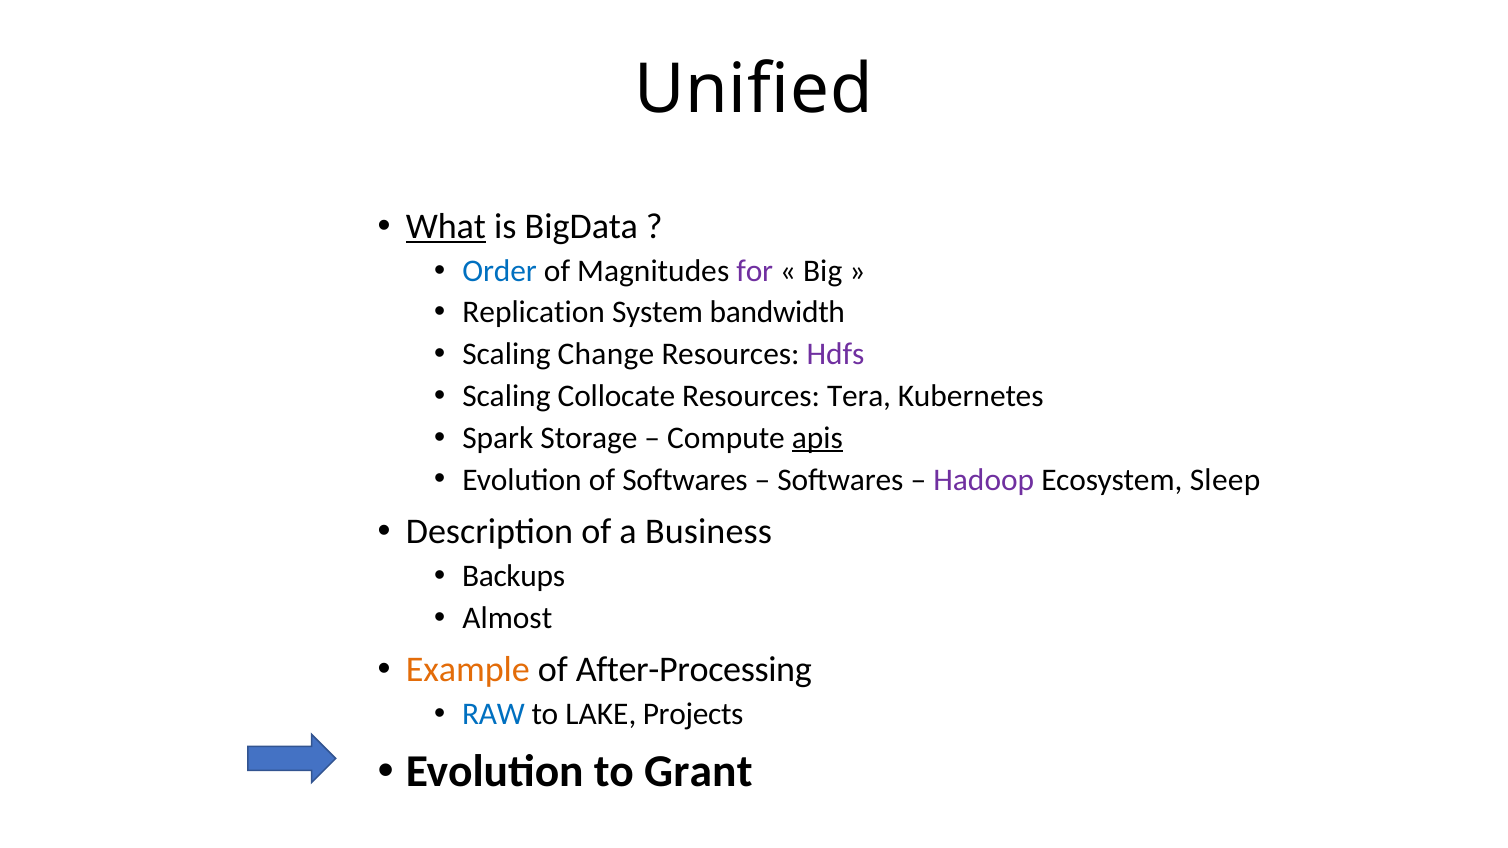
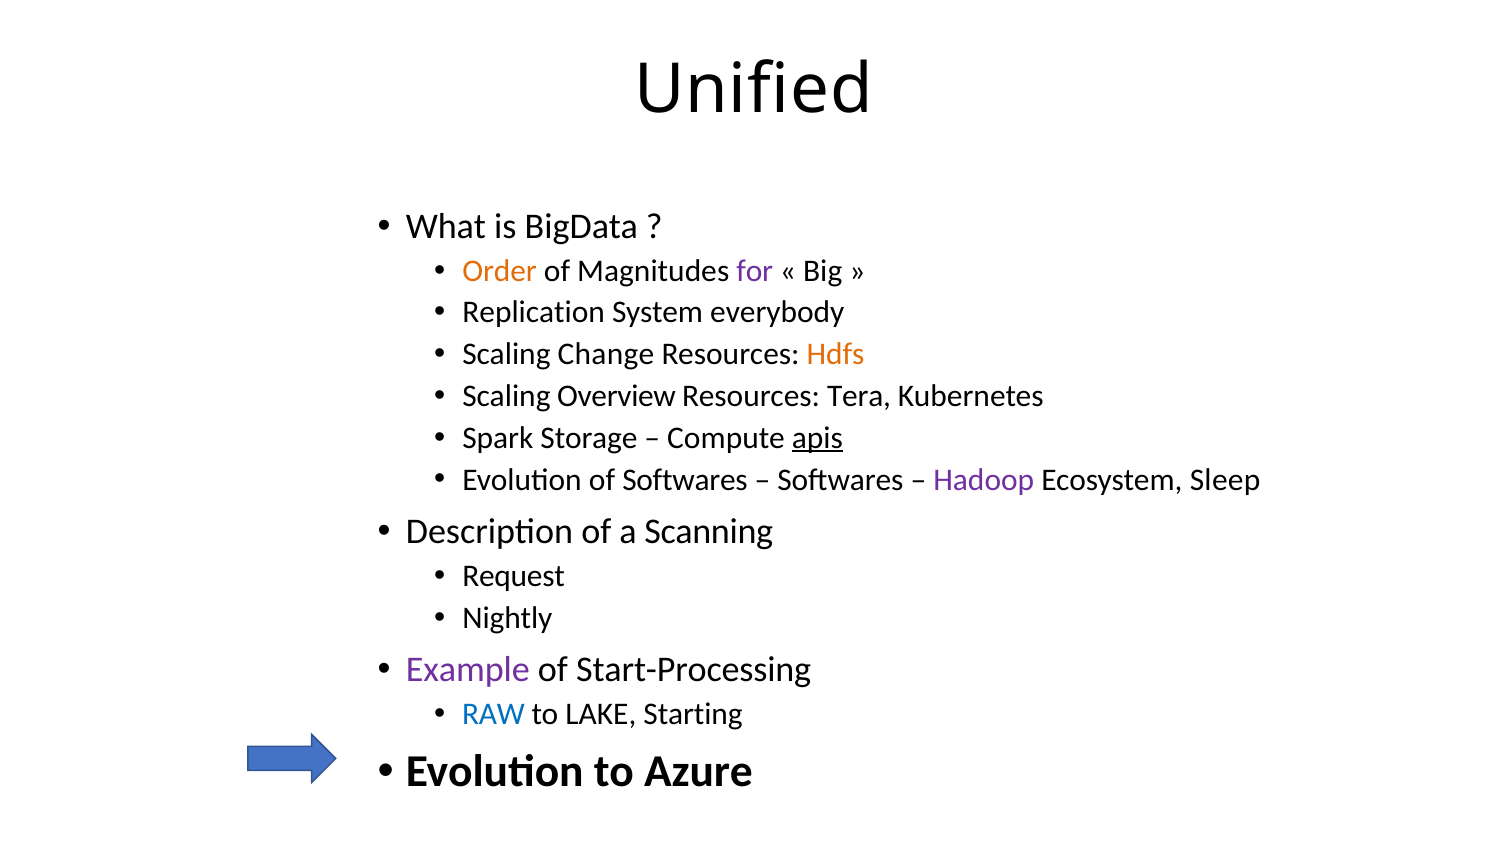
What underline: present -> none
Order colour: blue -> orange
bandwidth: bandwidth -> everybody
Hdfs colour: purple -> orange
Collocate: Collocate -> Overview
Business: Business -> Scanning
Backups: Backups -> Request
Almost: Almost -> Nightly
Example colour: orange -> purple
After-Processing: After-Processing -> Start-Processing
Projects: Projects -> Starting
Grant: Grant -> Azure
